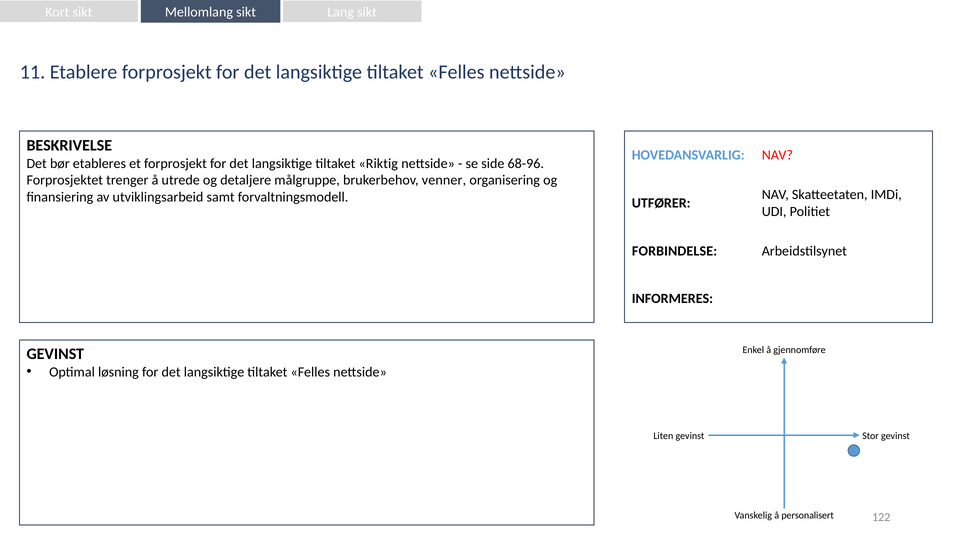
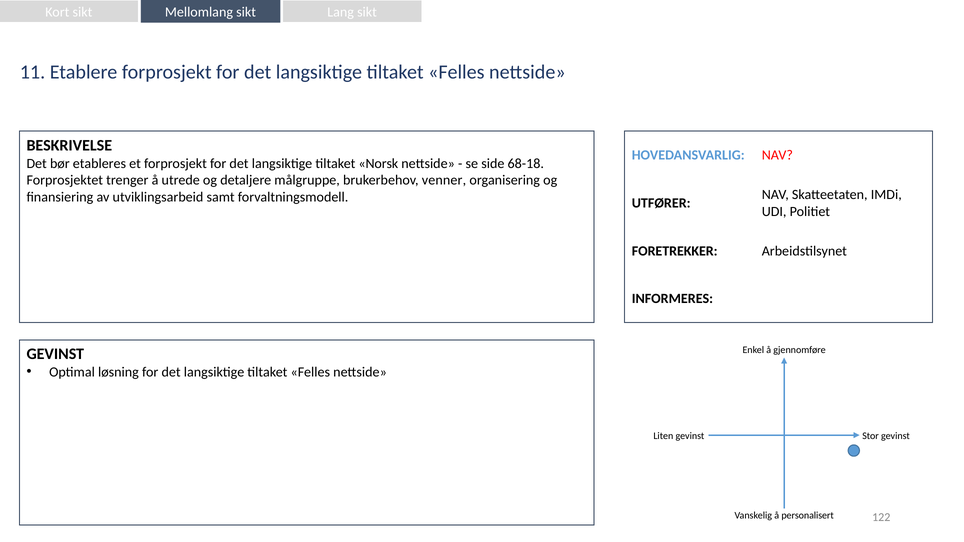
Riktig: Riktig -> Norsk
68-96: 68-96 -> 68-18
FORBINDELSE: FORBINDELSE -> FORETREKKER
